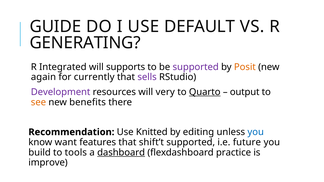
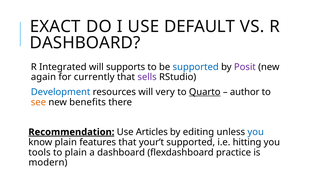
GUIDE: GUIDE -> EXACT
GENERATING at (85, 43): GENERATING -> DASHBOARD
supported at (196, 67) colour: purple -> blue
Posit colour: orange -> purple
Development colour: purple -> blue
output: output -> author
Recommendation underline: none -> present
Knitted: Knitted -> Articles
know want: want -> plain
shift’t: shift’t -> your’t
future: future -> hitting
build: build -> tools
to tools: tools -> plain
dashboard at (121, 153) underline: present -> none
improve: improve -> modern
